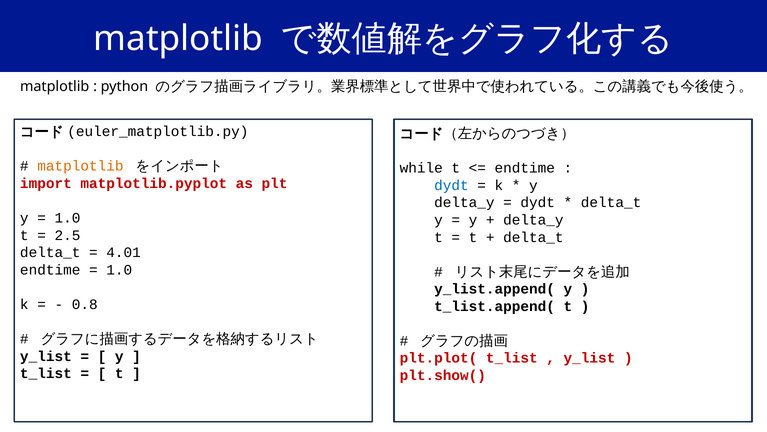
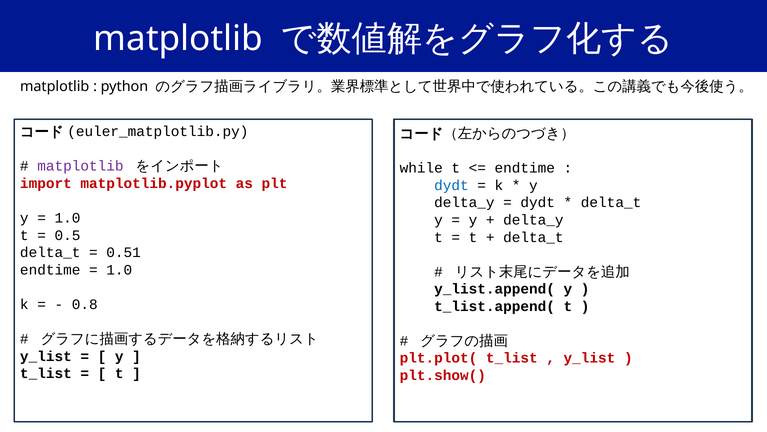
matplotlib at (80, 166) colour: orange -> purple
2.5: 2.5 -> 0.5
4.01: 4.01 -> 0.51
